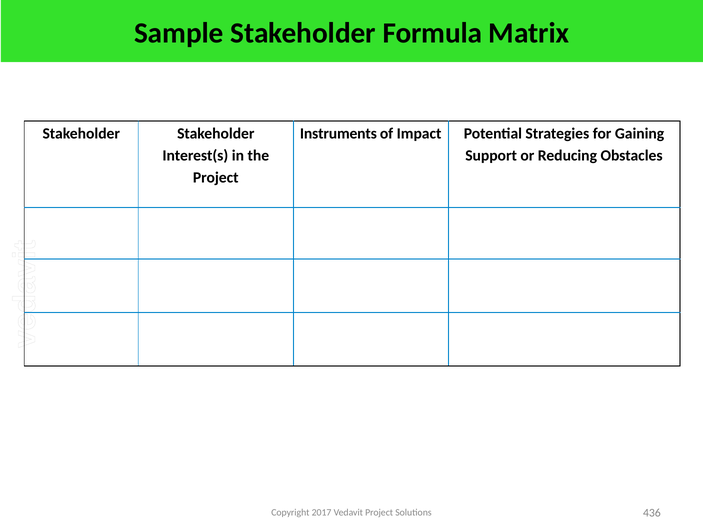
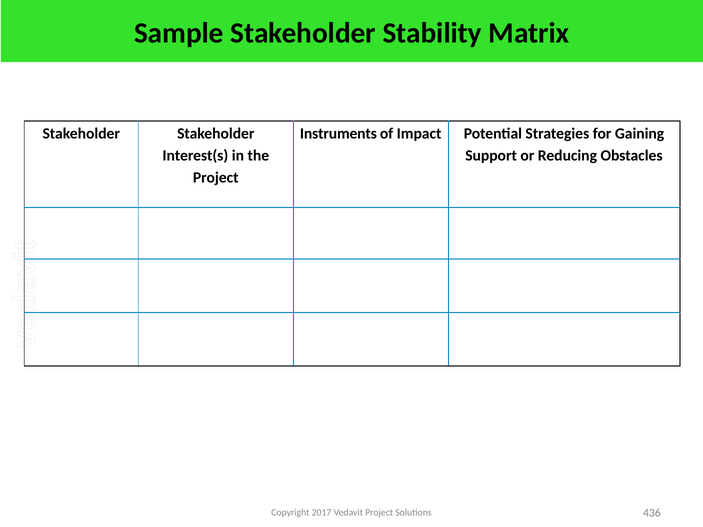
Formula: Formula -> Stability
